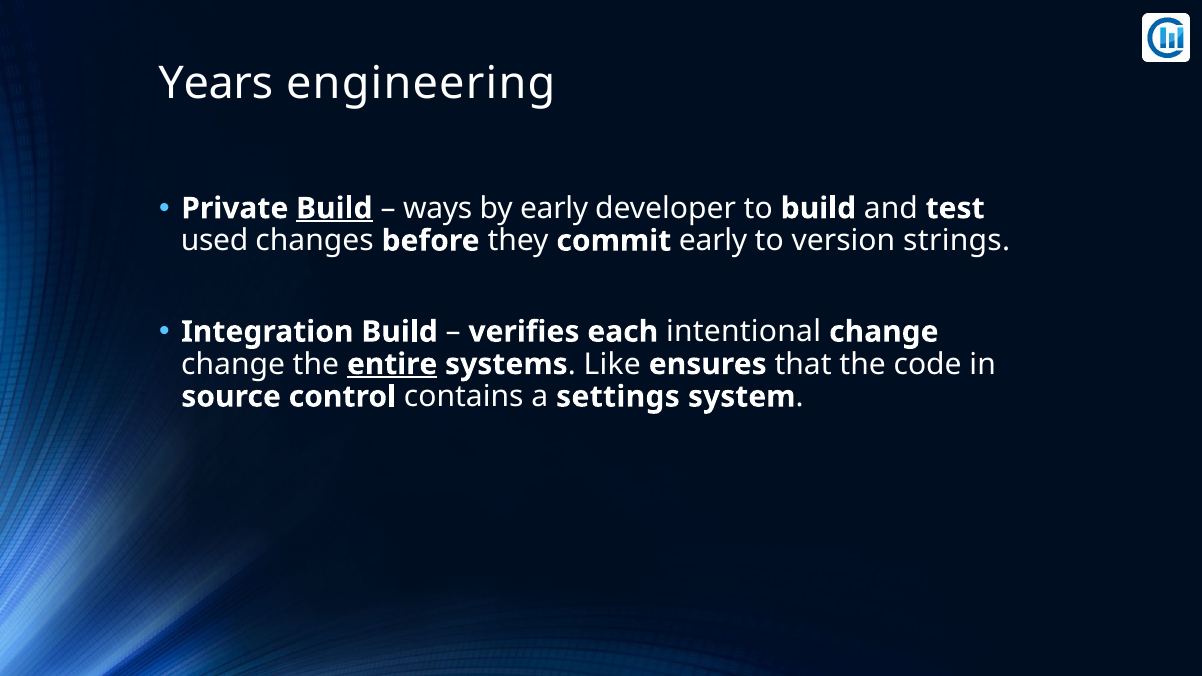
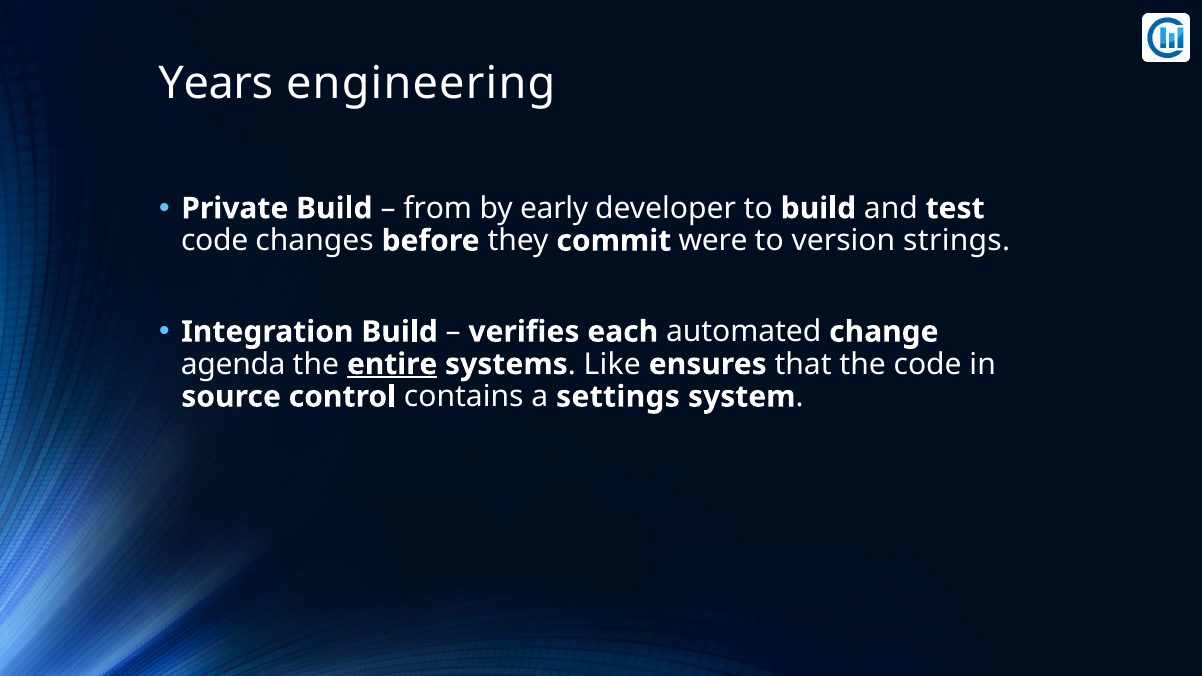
Build at (334, 208) underline: present -> none
ways: ways -> from
used at (215, 241): used -> code
commit early: early -> were
intentional: intentional -> automated
change at (233, 364): change -> agenda
